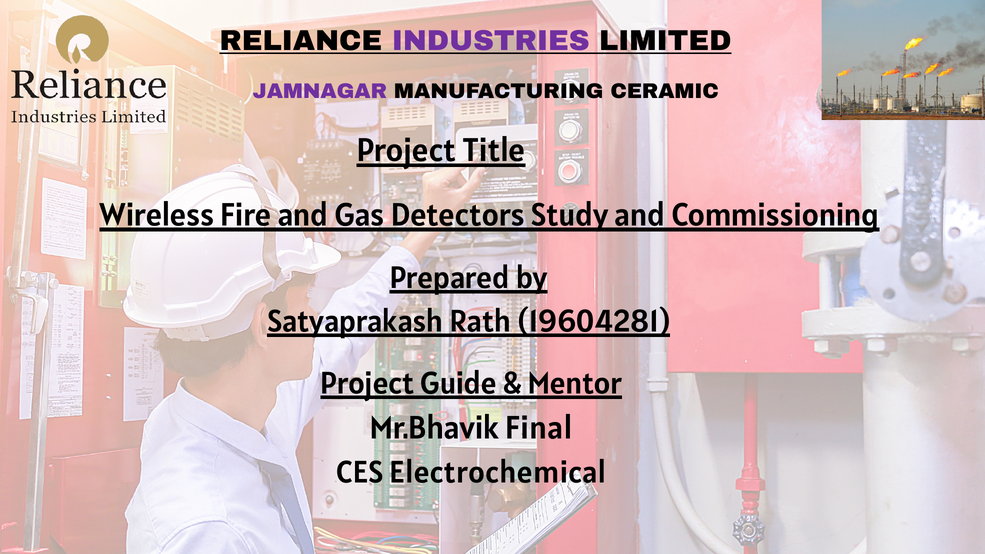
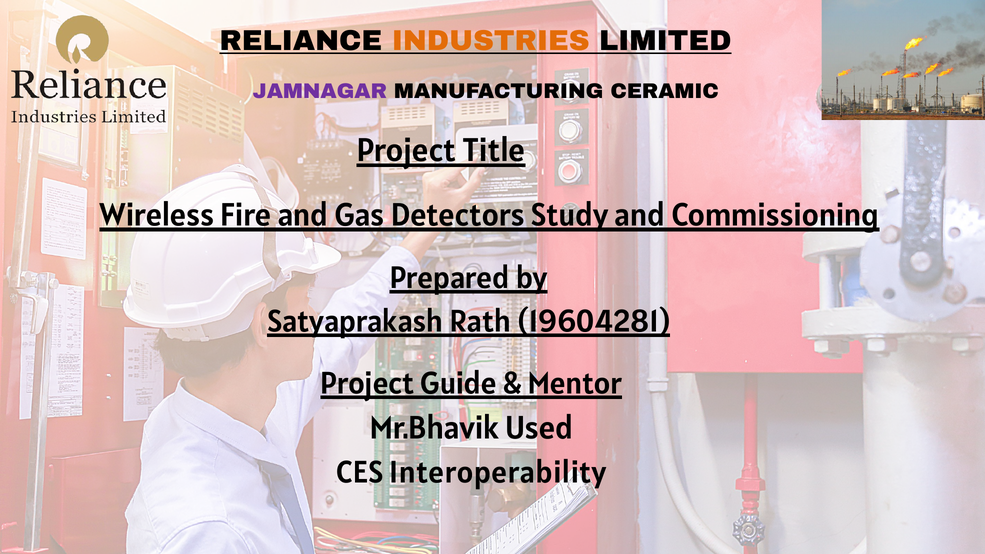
INDUSTRIES colour: purple -> orange
Final: Final -> Used
Electrochemical: Electrochemical -> Interoperability
